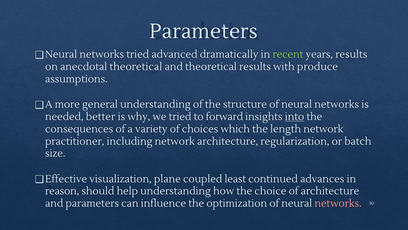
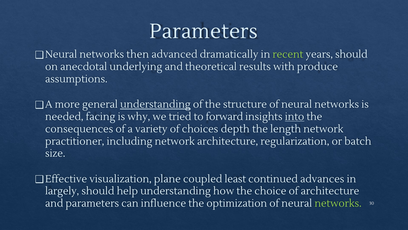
networks tried: tried -> then
years results: results -> should
anecdotal theoretical: theoretical -> underlying
understanding at (155, 104) underline: none -> present
better: better -> facing
which: which -> depth
reason: reason -> largely
networks at (338, 203) colour: pink -> light green
